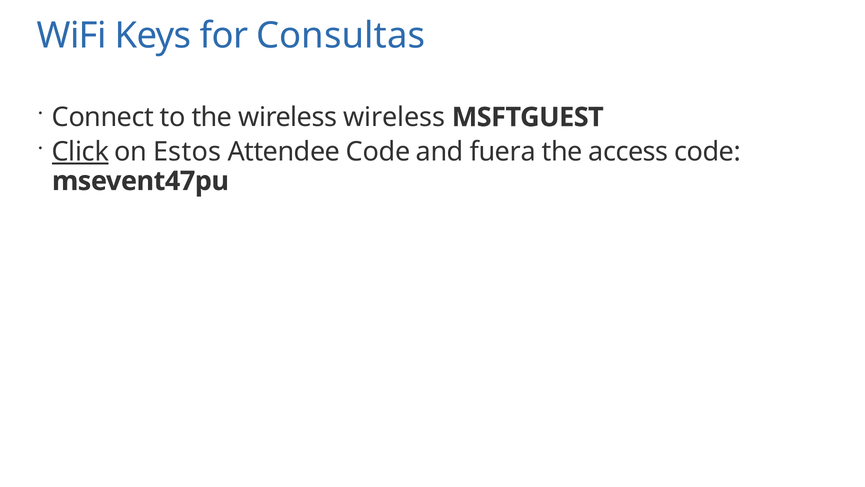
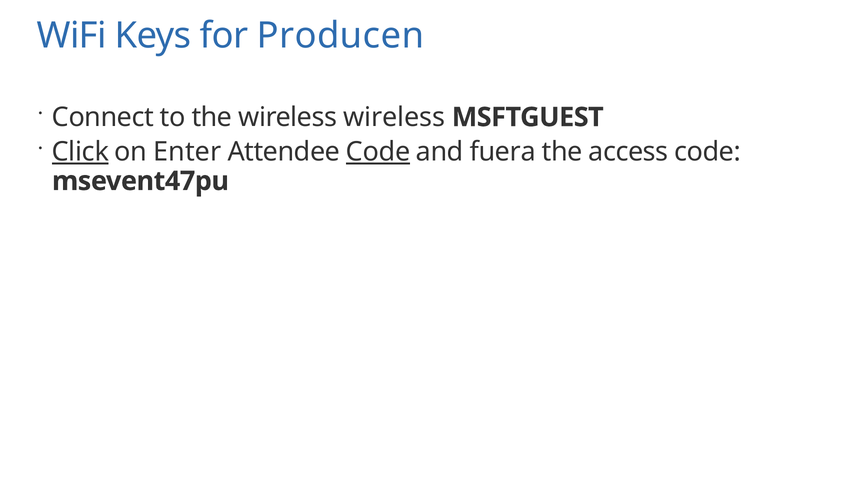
Consultas: Consultas -> Producen
Estos: Estos -> Enter
Code at (378, 152) underline: none -> present
